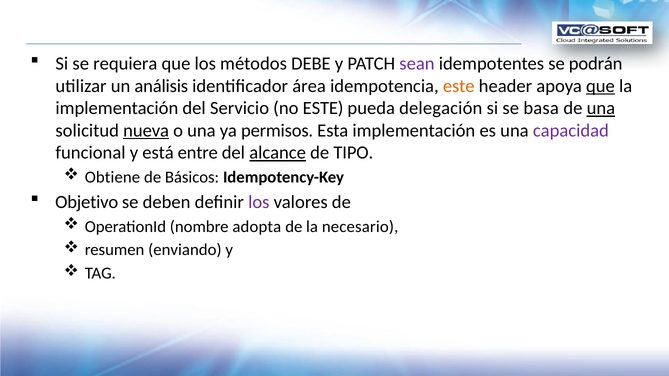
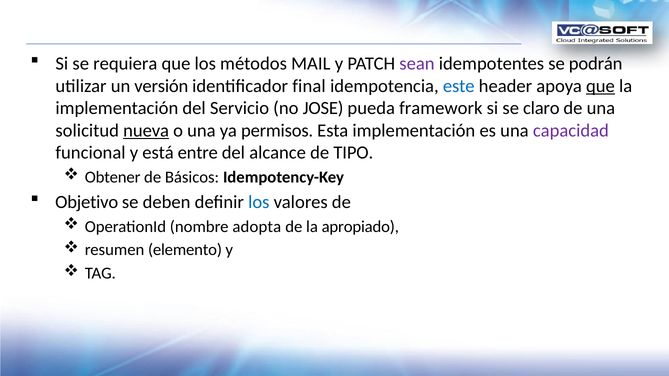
DEBE: DEBE -> MAIL
análisis: análisis -> versión
área: área -> final
este at (459, 86) colour: orange -> blue
no ESTE: ESTE -> JOSE
delegación: delegación -> framework
basa: basa -> claro
una at (601, 108) underline: present -> none
alcance underline: present -> none
Obtiene: Obtiene -> Obtener
los at (259, 202) colour: purple -> blue
necesario: necesario -> apropiado
enviando: enviando -> elemento
